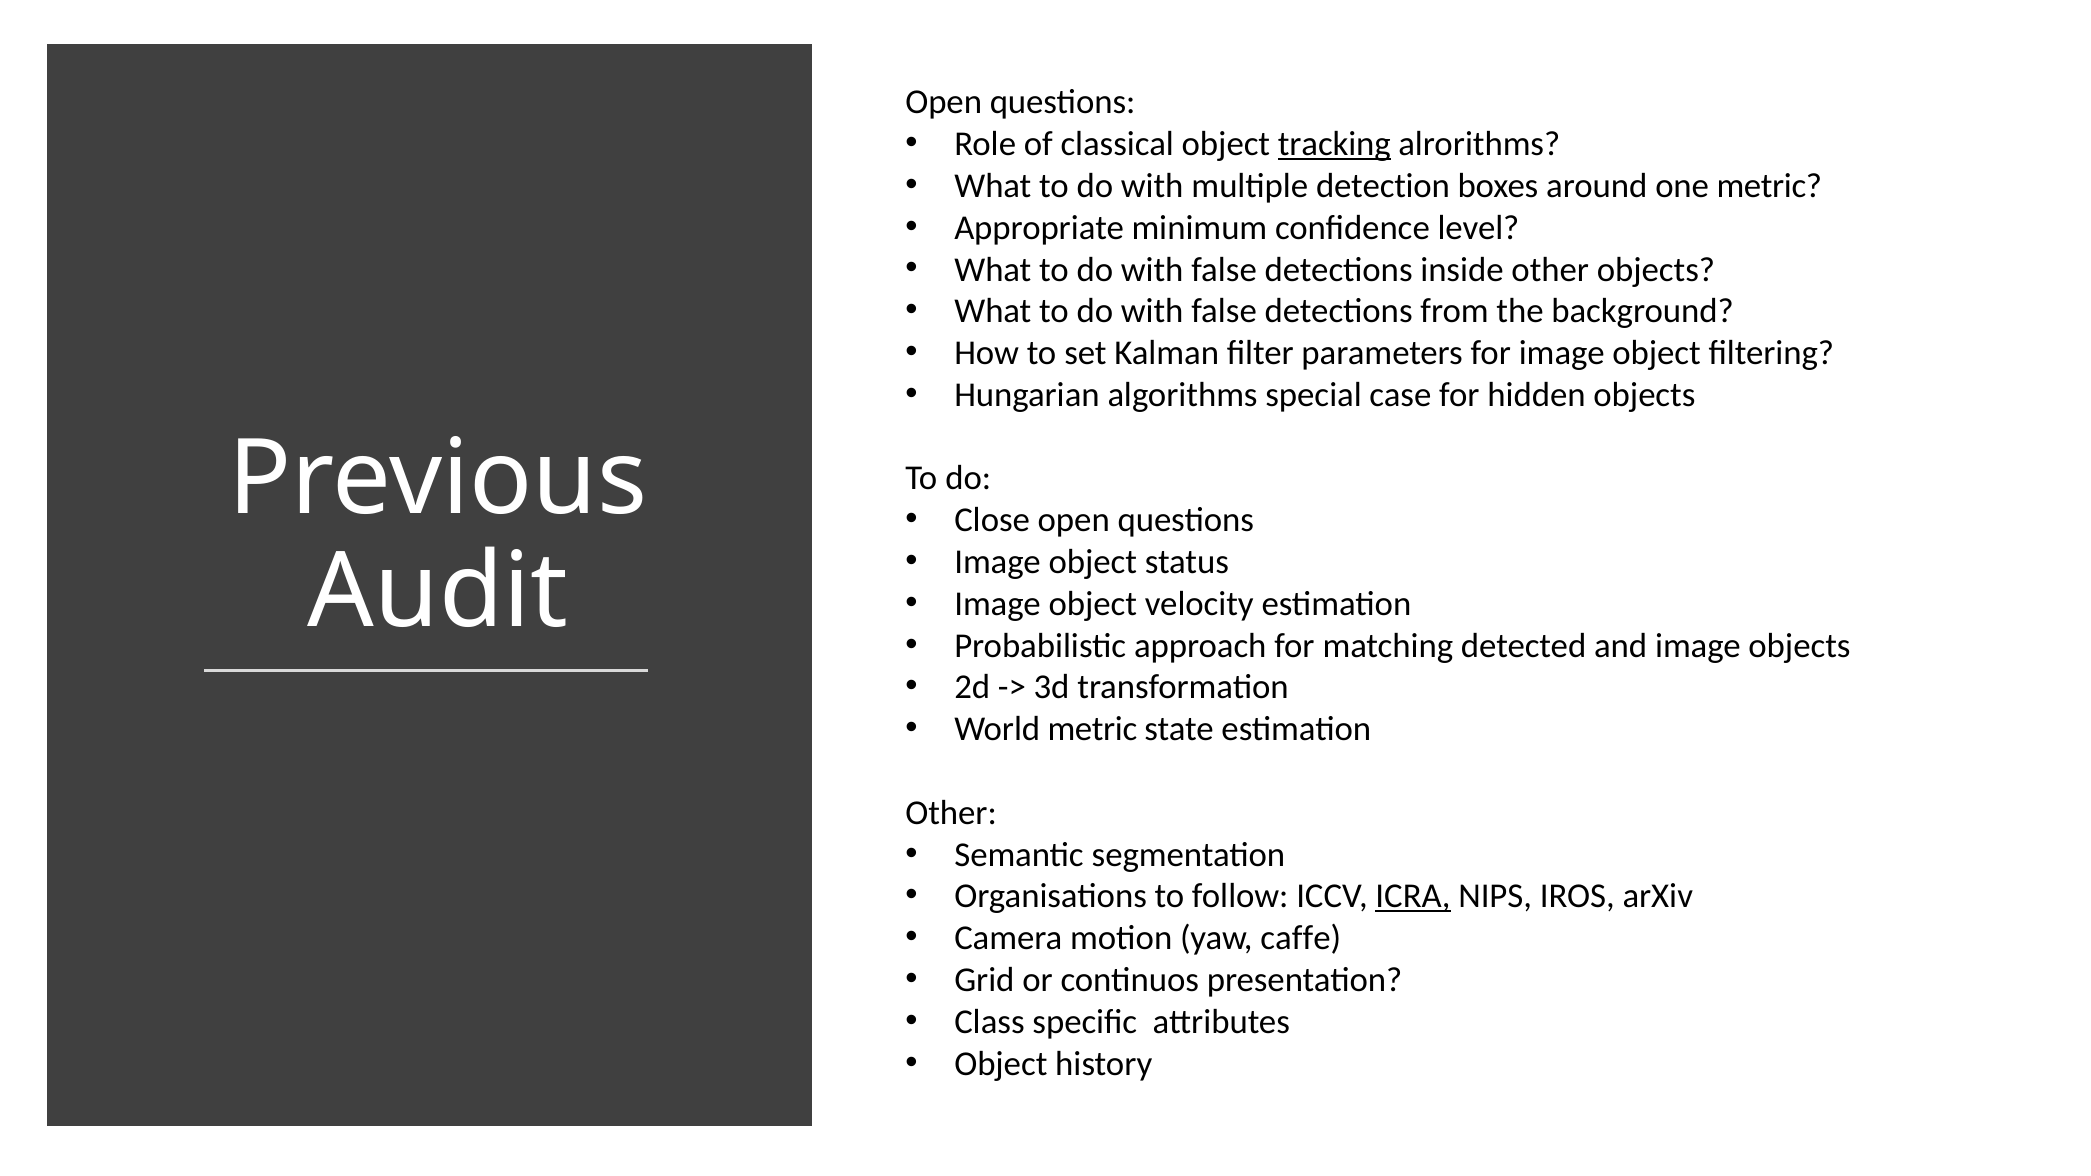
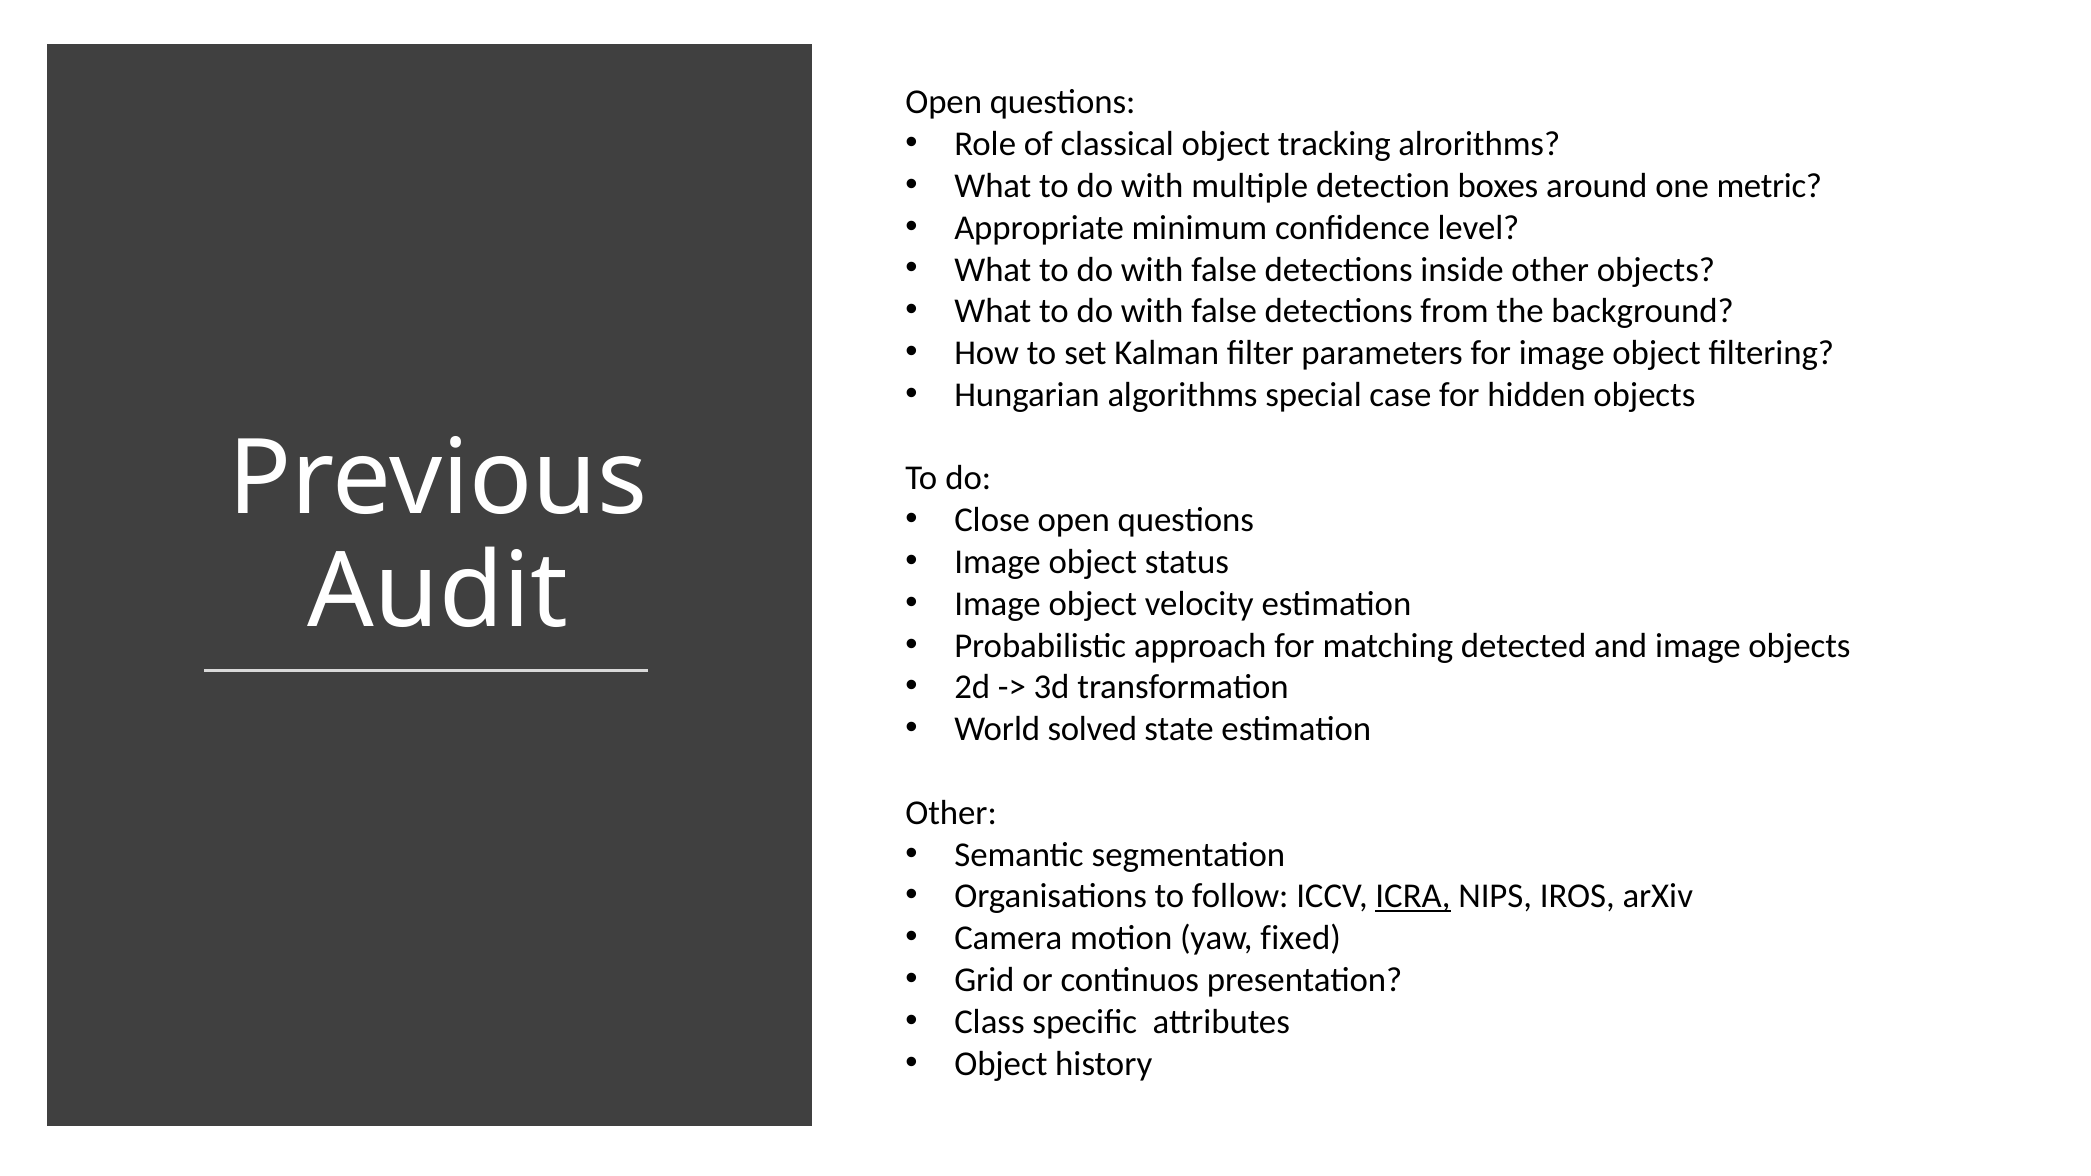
tracking underline: present -> none
World metric: metric -> solved
caffe: caffe -> fixed
